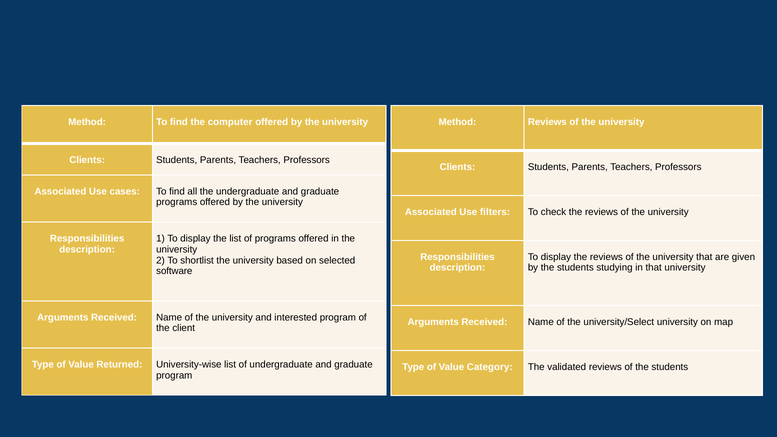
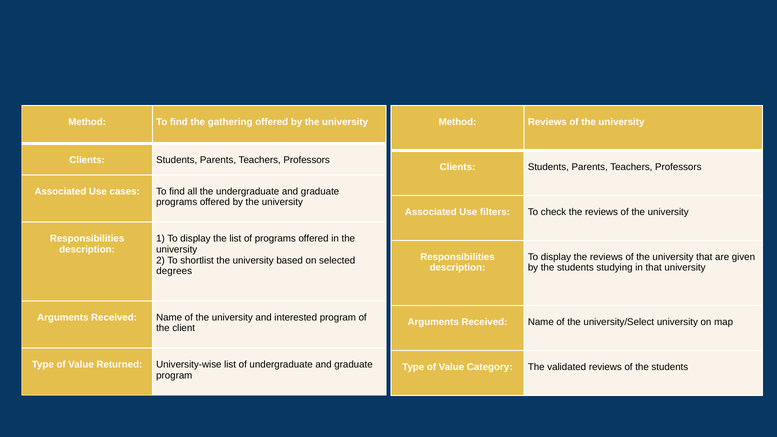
computer: computer -> gathering
software: software -> degrees
